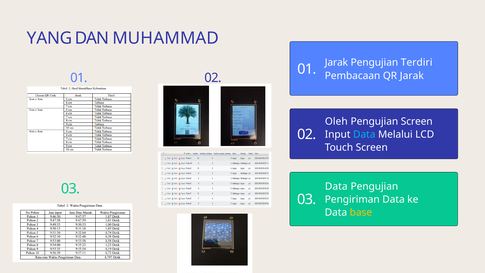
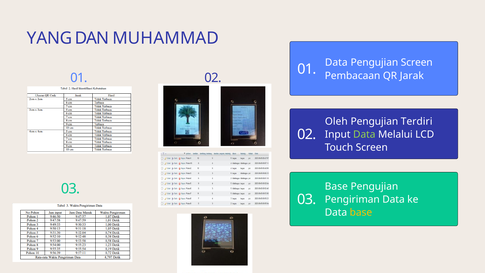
Jarak at (336, 63): Jarak -> Data
Pengujian Terdiri: Terdiri -> Screen
Pengujian Screen: Screen -> Terdiri
Data at (364, 134) colour: light blue -> light green
Data at (336, 186): Data -> Base
